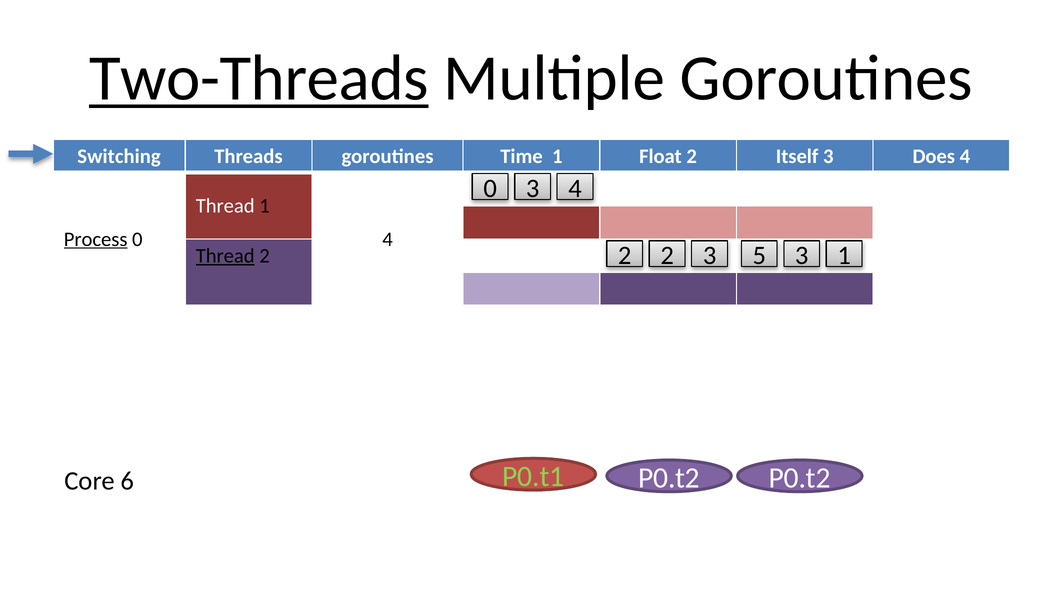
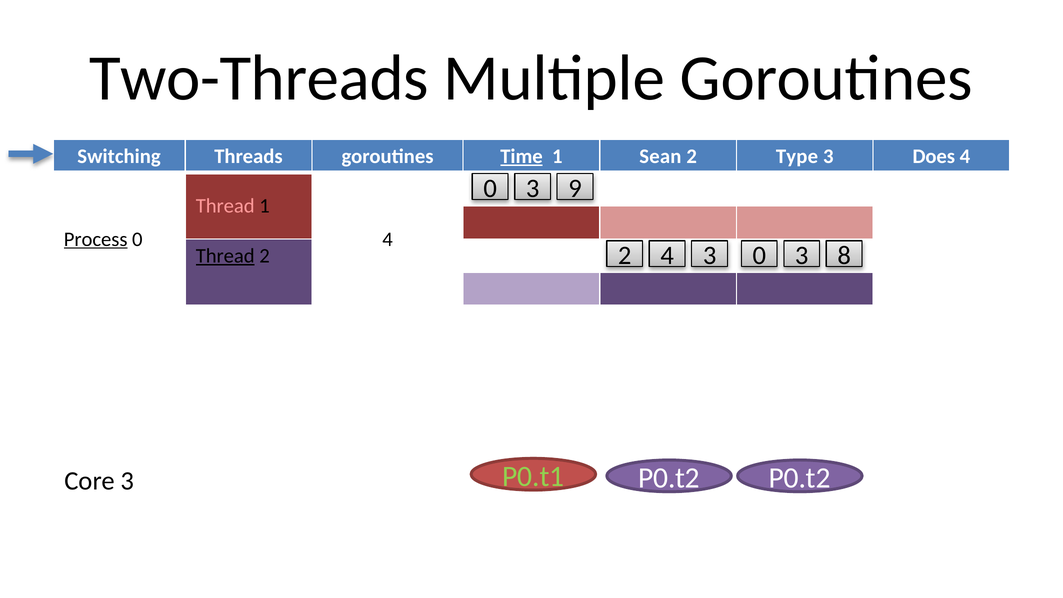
Two-Threads underline: present -> none
Time underline: none -> present
Float: Float -> Sean
Itself: Itself -> Type
3 4: 4 -> 9
Thread at (225, 206) colour: white -> pink
2 2: 2 -> 4
5 at (759, 255): 5 -> 0
3 1: 1 -> 8
Core 6: 6 -> 3
